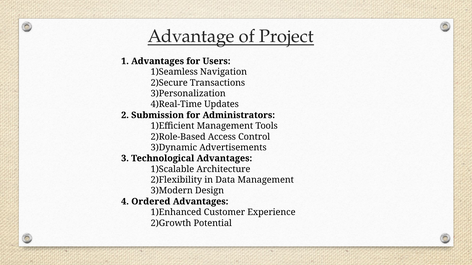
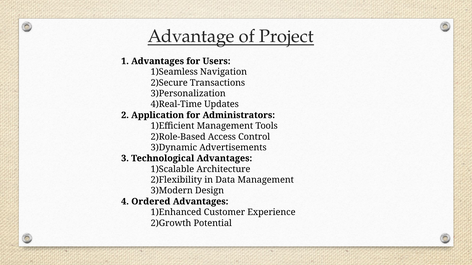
Submission: Submission -> Application
